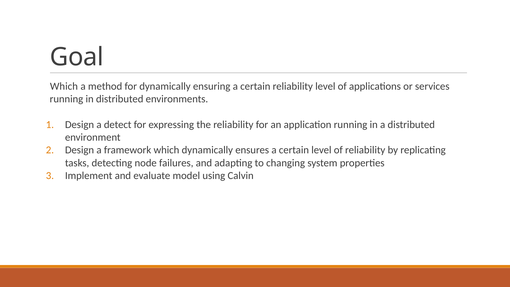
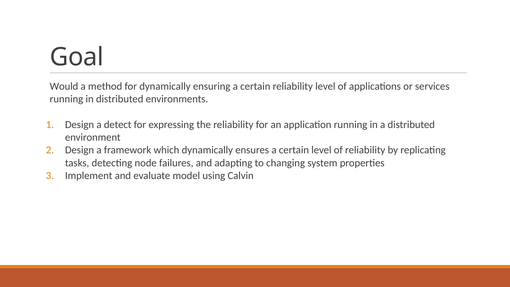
Which at (64, 86): Which -> Would
